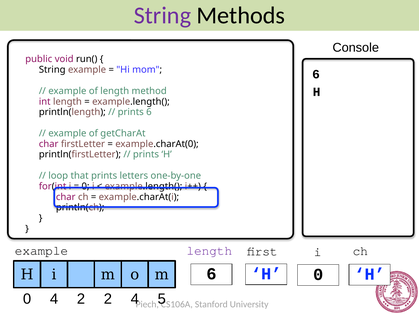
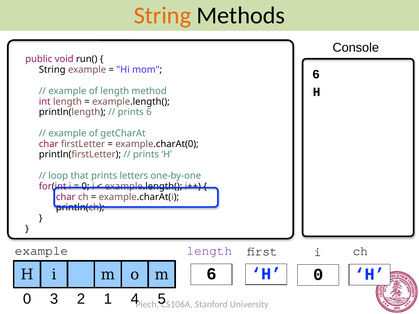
String at (162, 16) colour: purple -> orange
0 4: 4 -> 3
2 2: 2 -> 1
